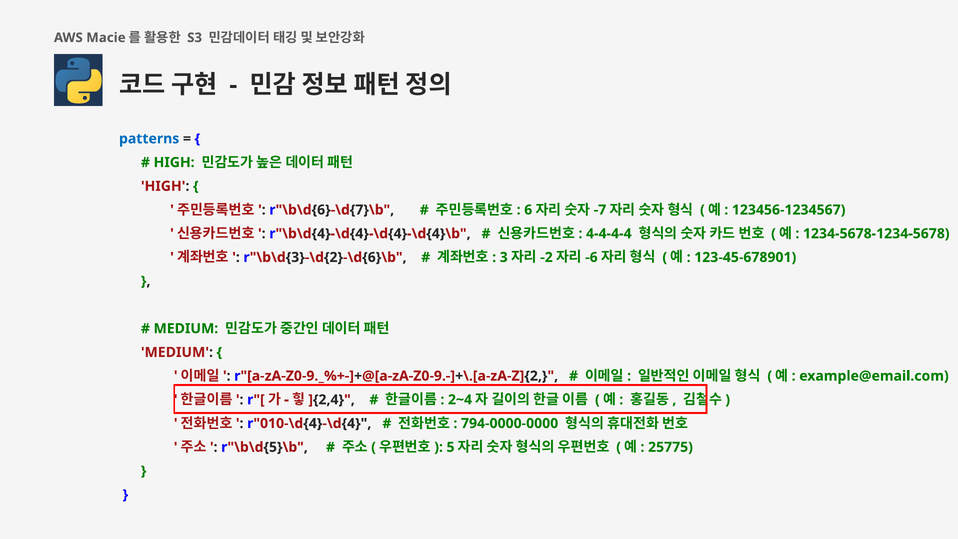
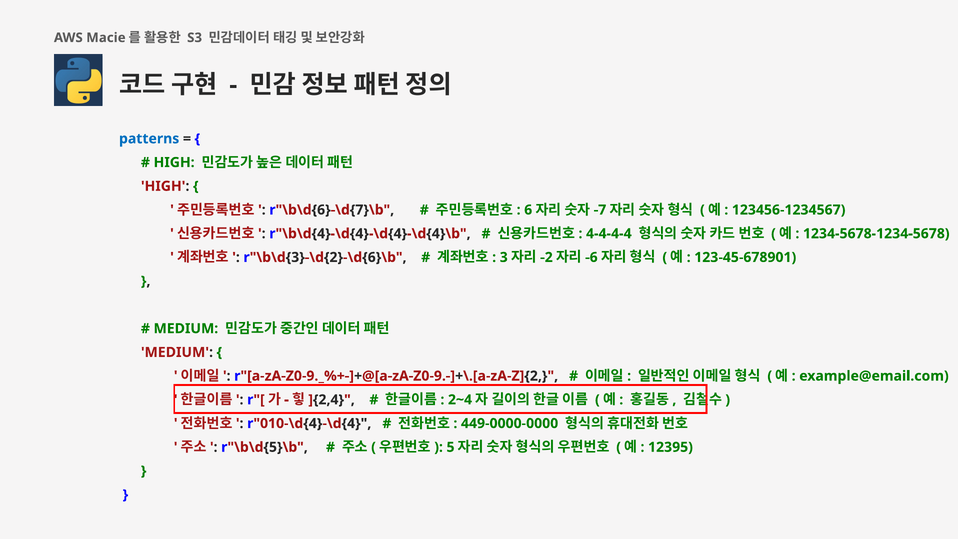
794-0000-0000: 794-0000-0000 -> 449-0000-0000
25775: 25775 -> 12395
